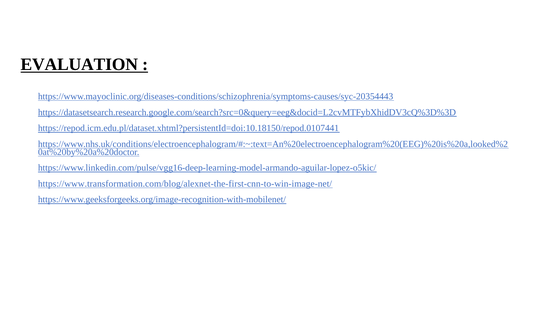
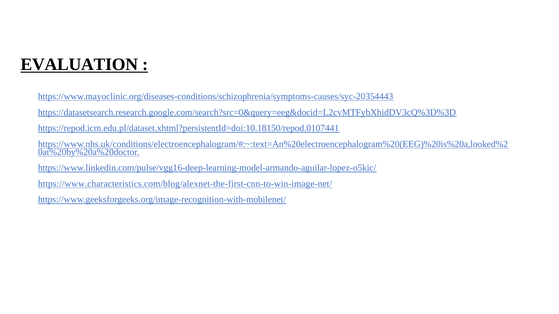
https://www.transformation.com/blog/alexnet-the-first-cnn-to-win-image-net/: https://www.transformation.com/blog/alexnet-the-first-cnn-to-win-image-net/ -> https://www.characteristics.com/blog/alexnet-the-first-cnn-to-win-image-net/
